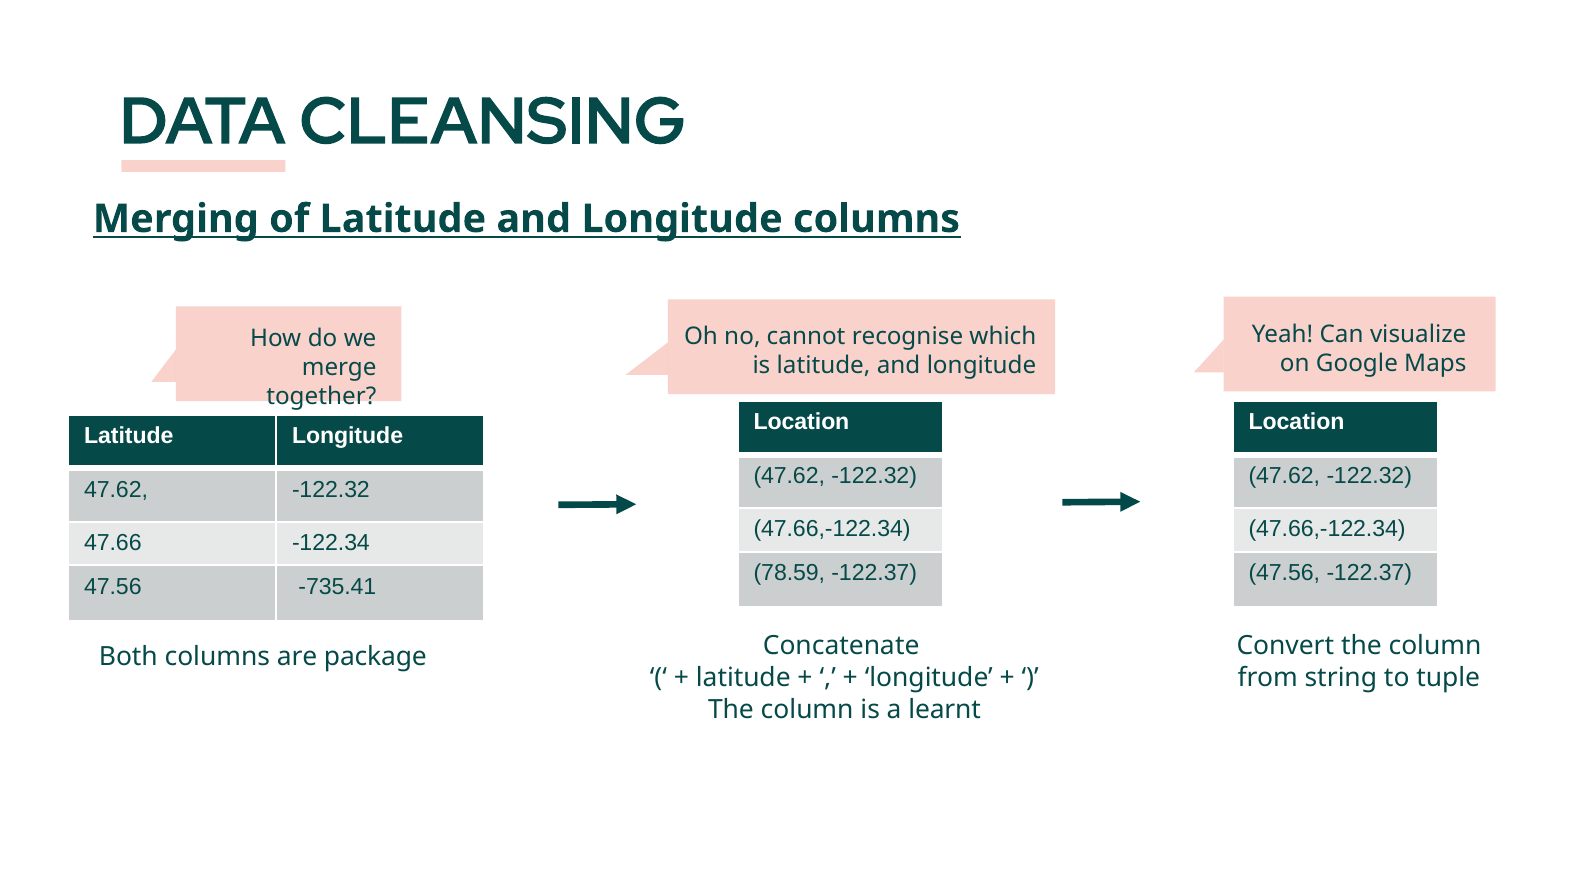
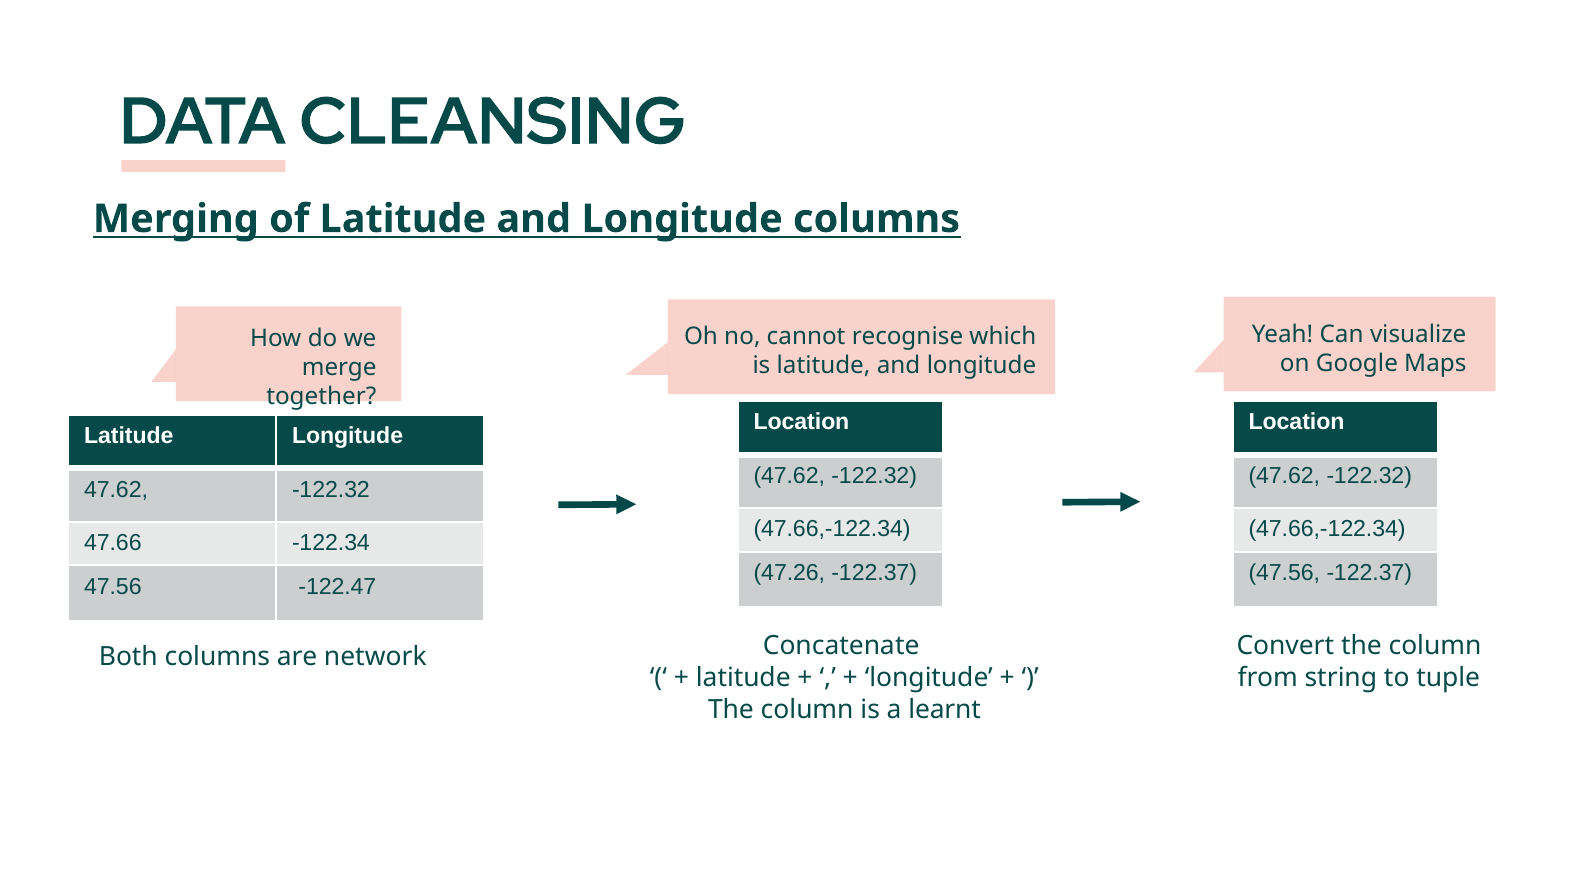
78.59: 78.59 -> 47.26
-735.41: -735.41 -> -122.47
package: package -> network
